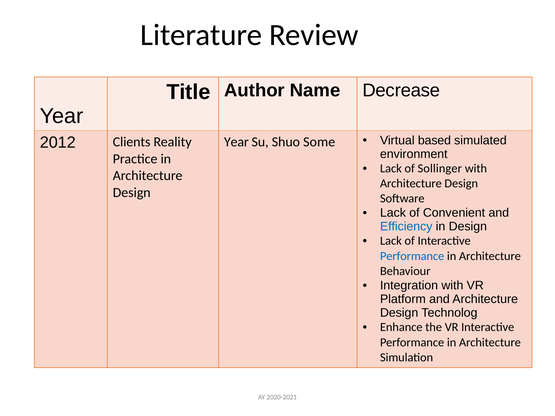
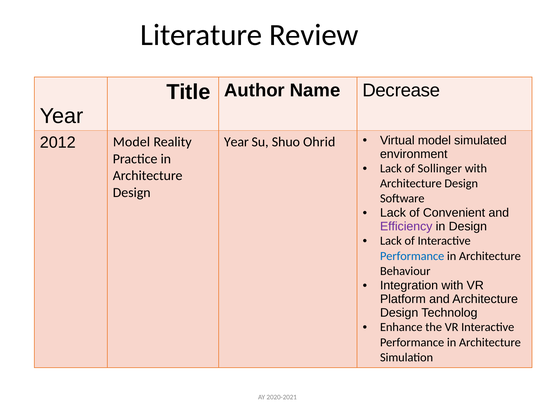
2012 Clients: Clients -> Model
Some: Some -> Ohrid
Virtual based: based -> model
Efficiency colour: blue -> purple
